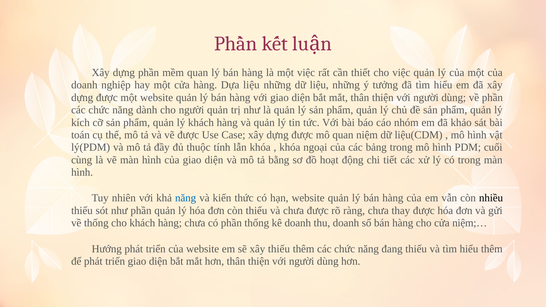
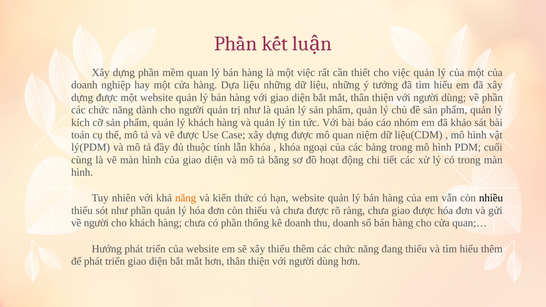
năng at (186, 198) colour: blue -> orange
chưa thay: thay -> giao
về thống: thống -> người
niệm;…: niệm;… -> quan;…
